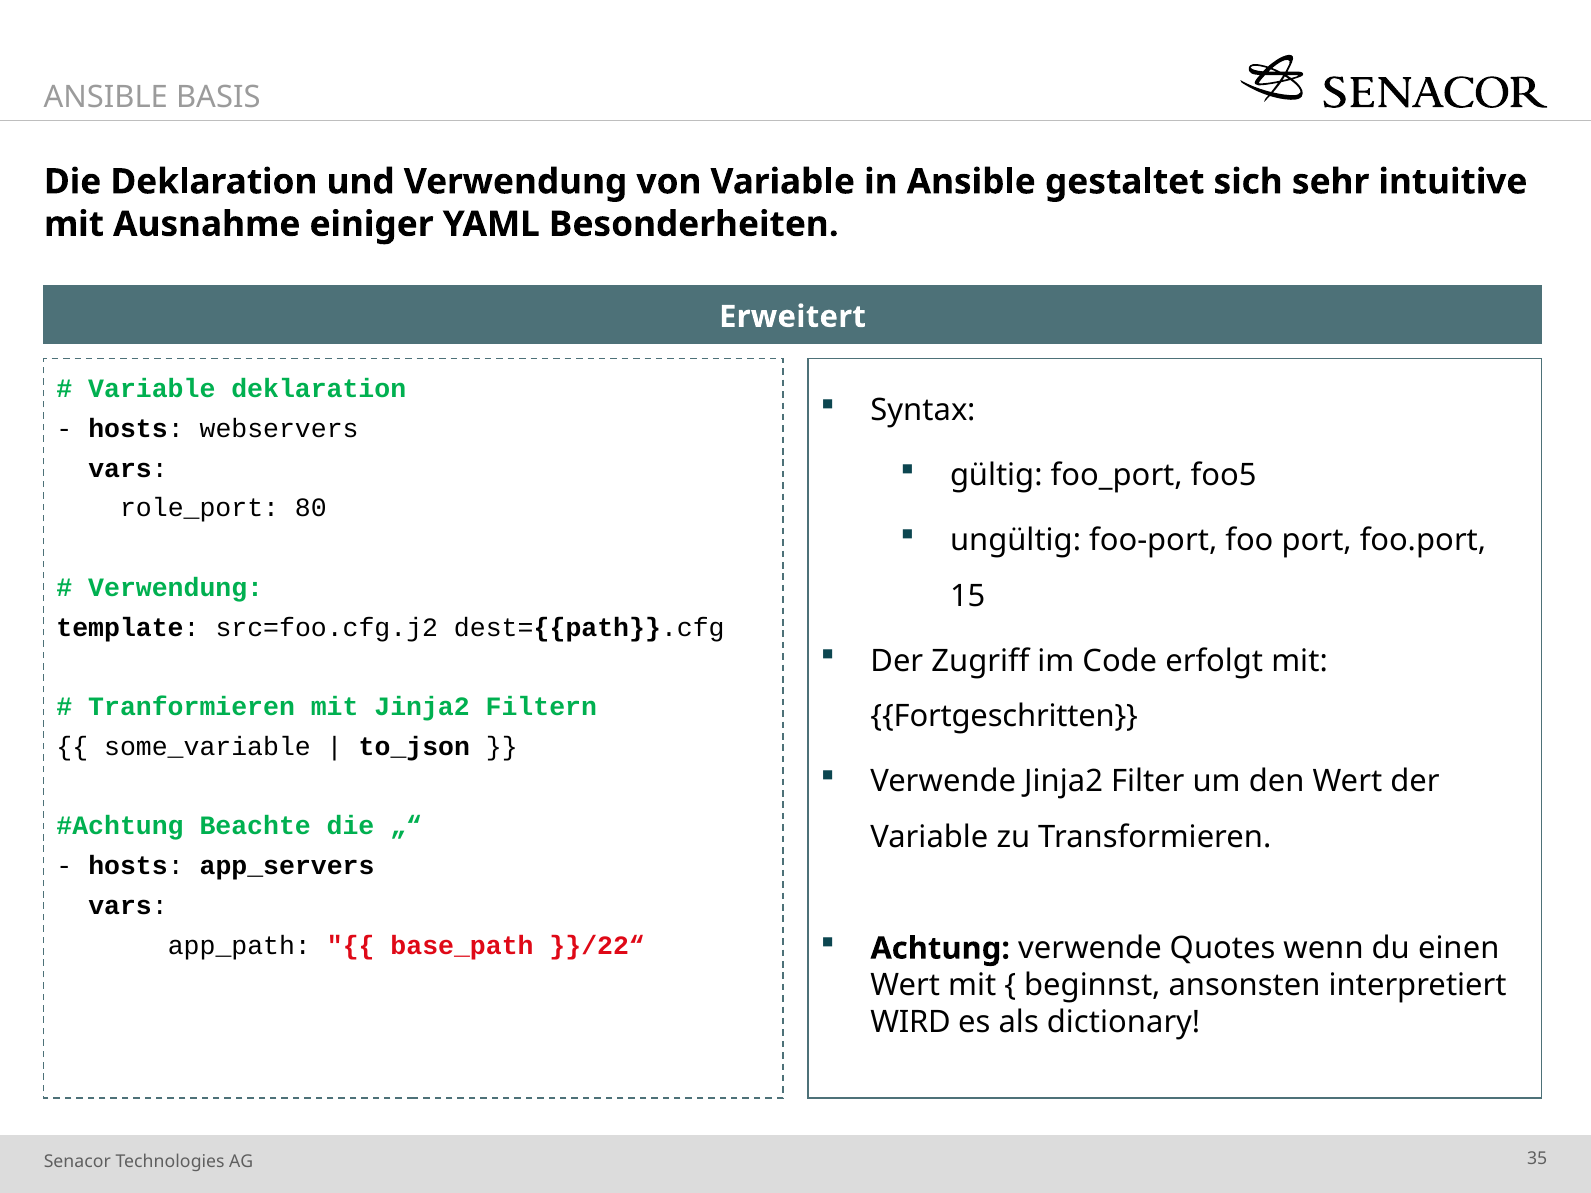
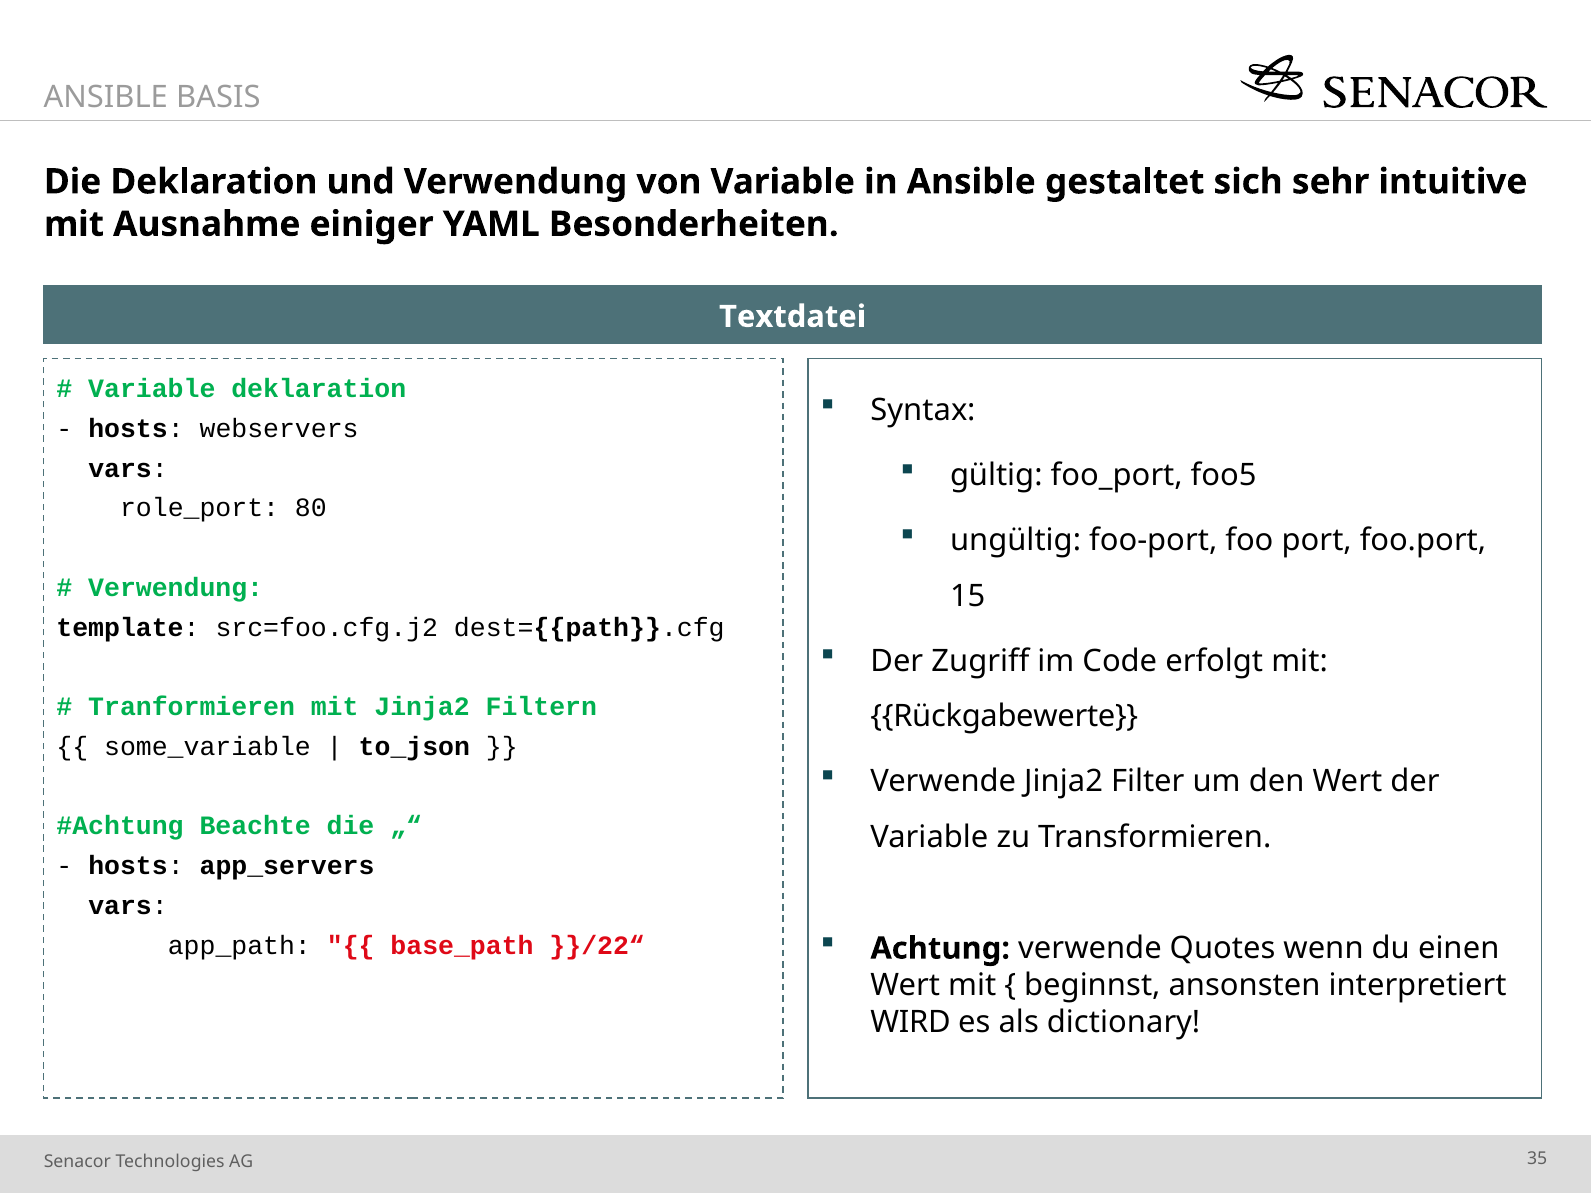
Erweitert: Erweitert -> Textdatei
Fortgeschritten: Fortgeschritten -> Rückgabewerte
